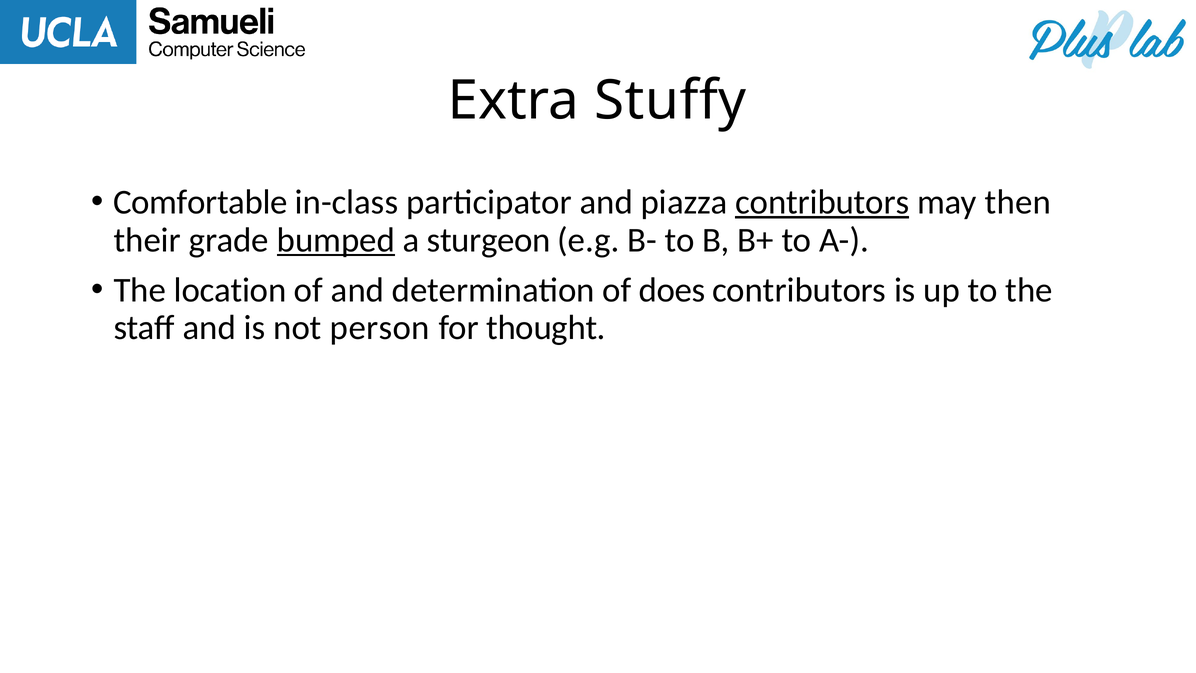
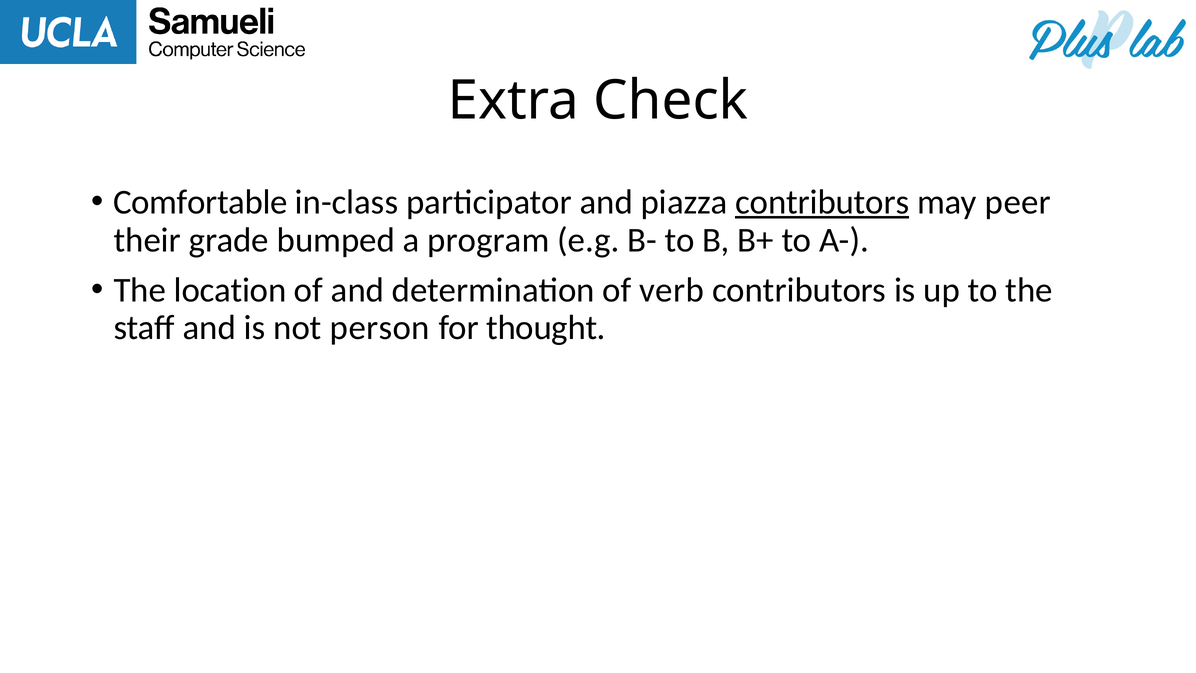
Stuffy: Stuffy -> Check
then: then -> peer
bumped underline: present -> none
sturgeon: sturgeon -> program
does: does -> verb
